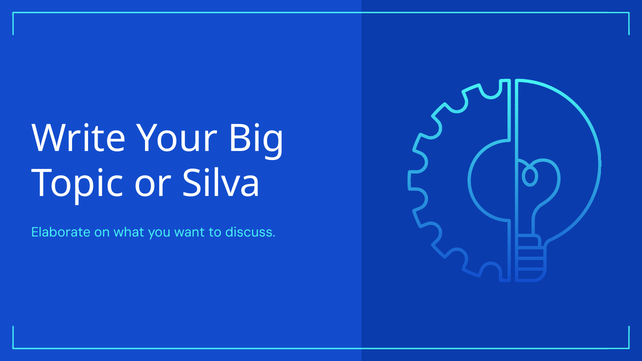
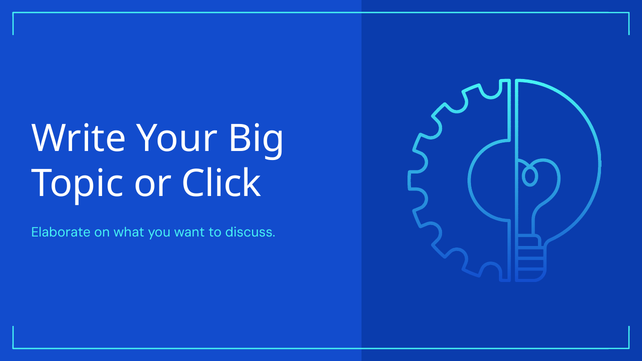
Silva: Silva -> Click
